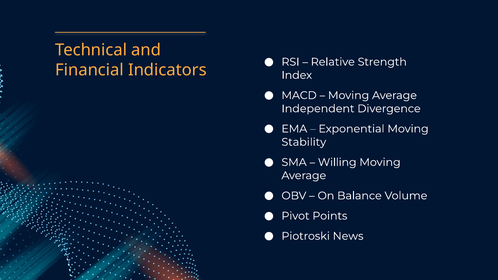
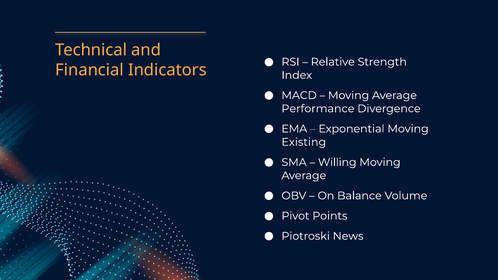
Independent: Independent -> Performance
Stability: Stability -> Existing
